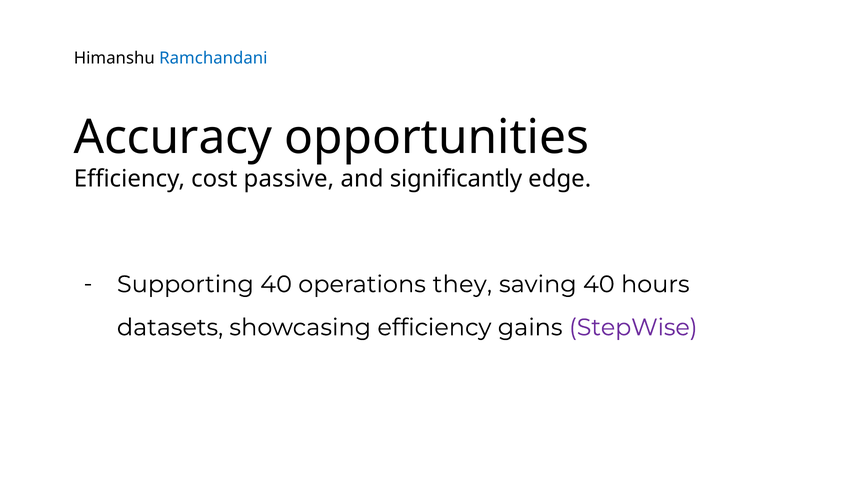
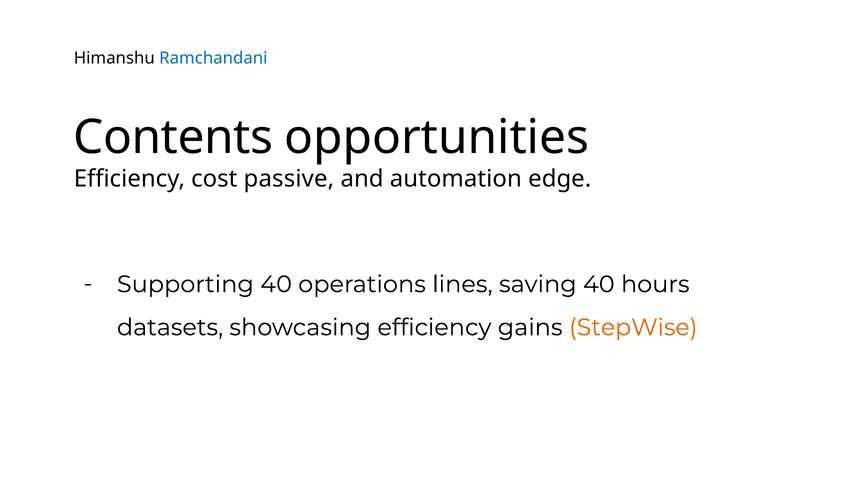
Accuracy: Accuracy -> Contents
significantly: significantly -> automation
they: they -> lines
StepWise colour: purple -> orange
